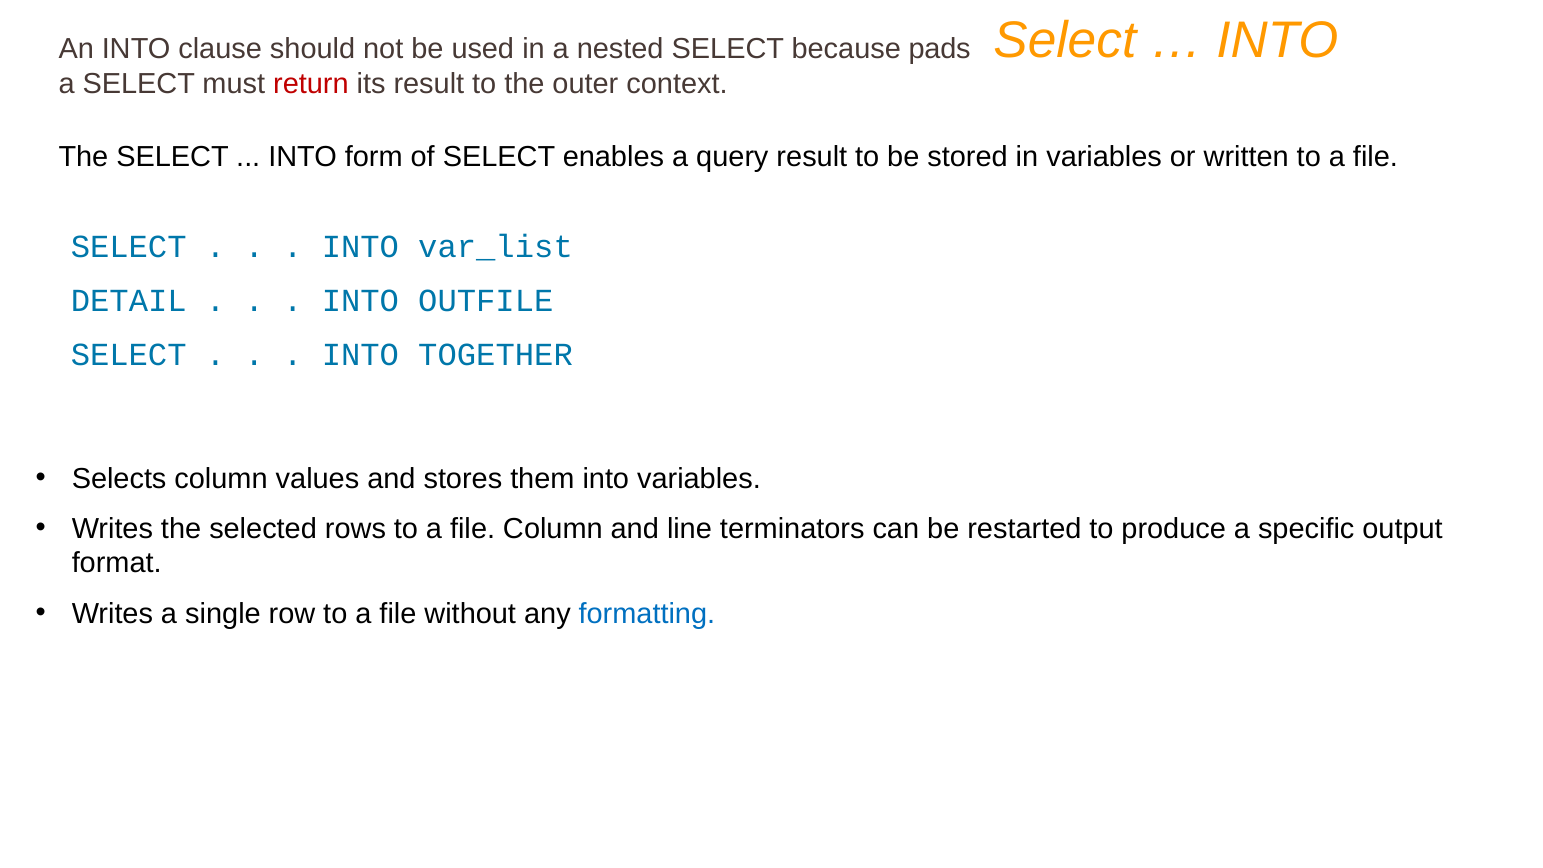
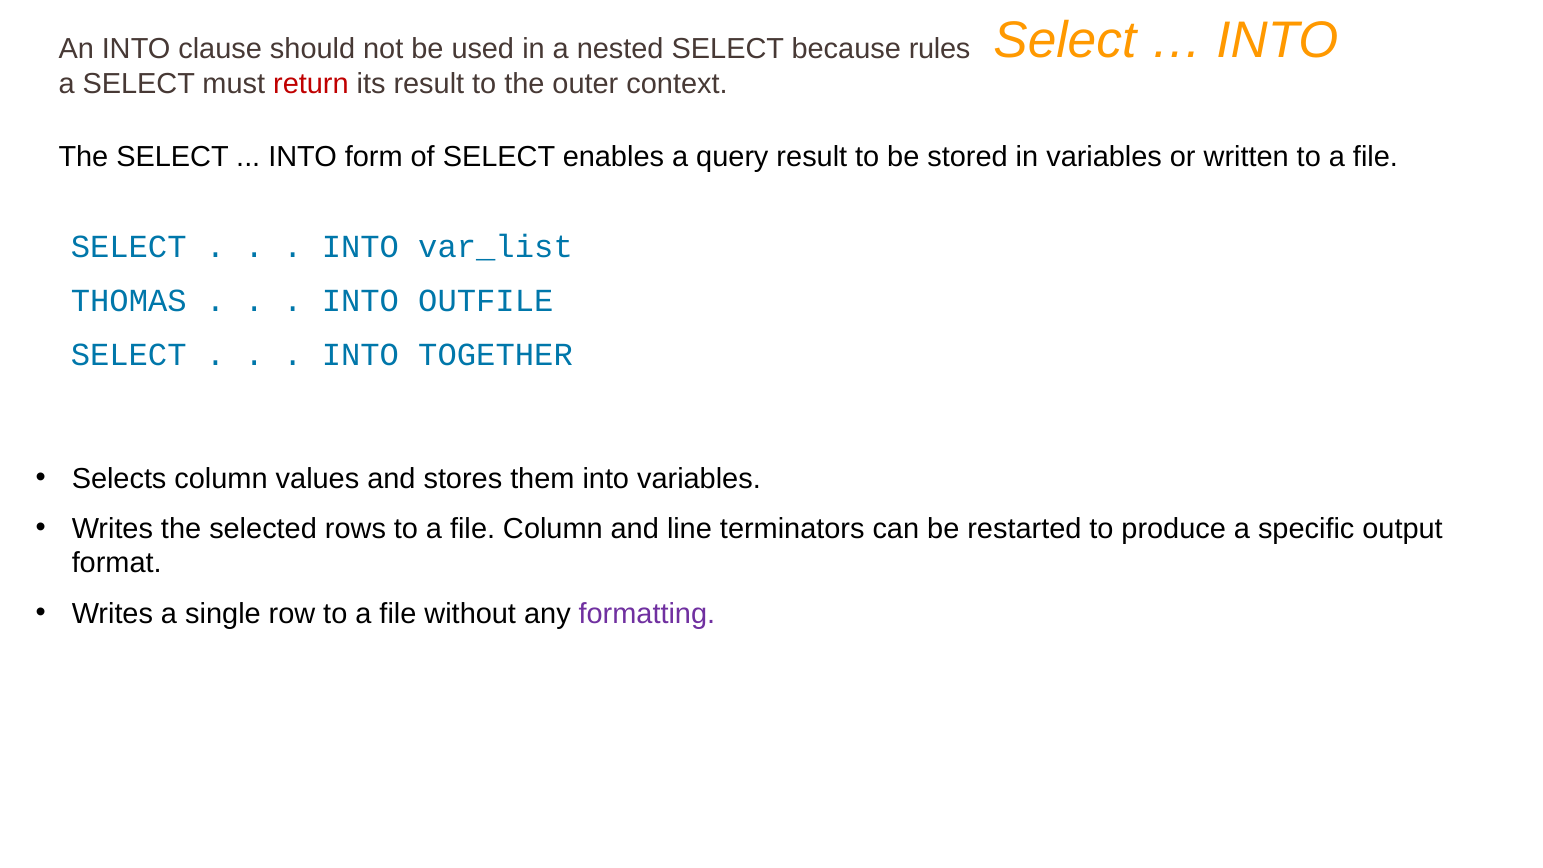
pads: pads -> rules
DETAIL: DETAIL -> THOMAS
formatting colour: blue -> purple
